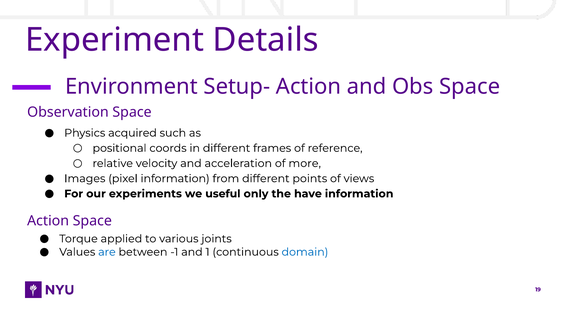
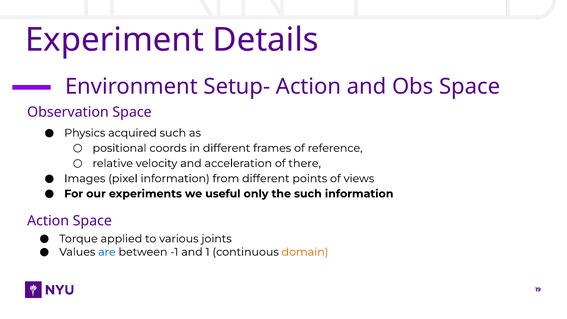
more: more -> there
the have: have -> such
domain colour: blue -> orange
